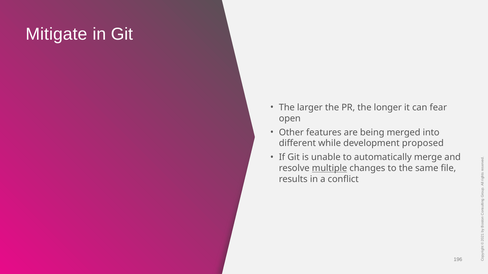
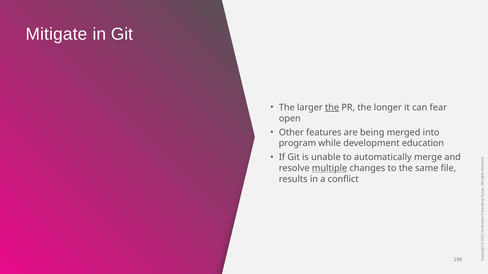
the at (332, 108) underline: none -> present
different: different -> program
proposed: proposed -> education
